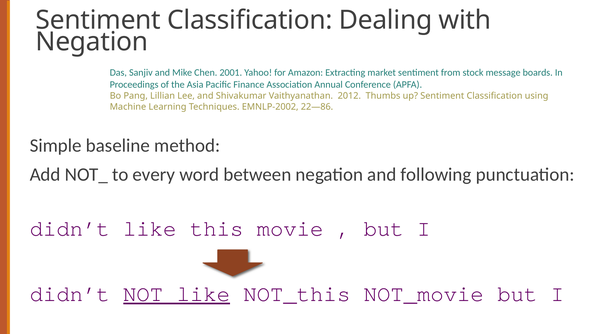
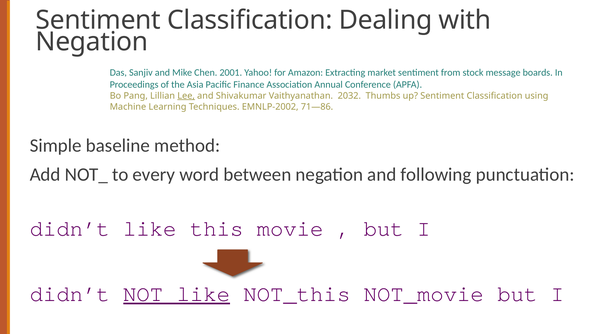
Lee underline: none -> present
2012: 2012 -> 2032
22—86: 22—86 -> 71—86
